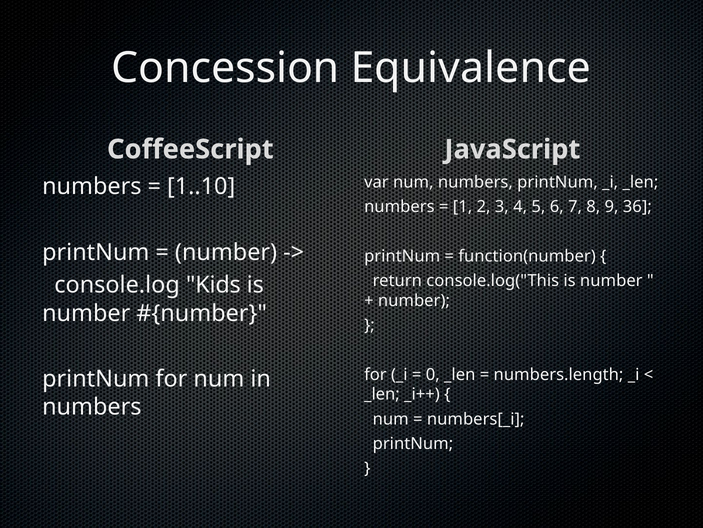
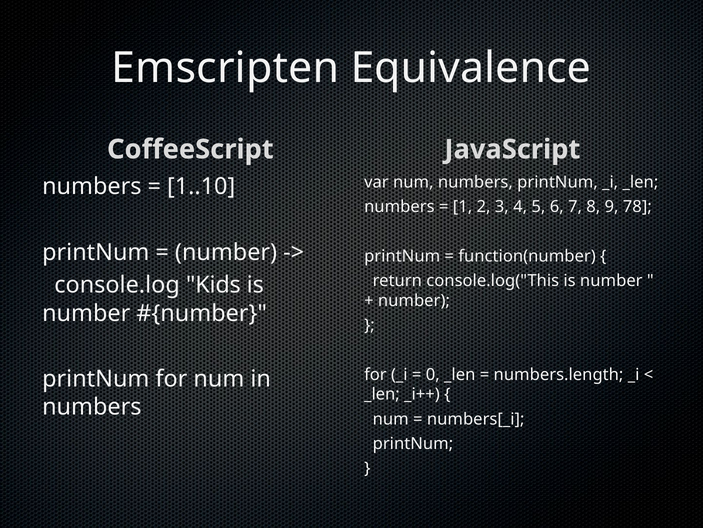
Concession: Concession -> Emscripten
36: 36 -> 78
